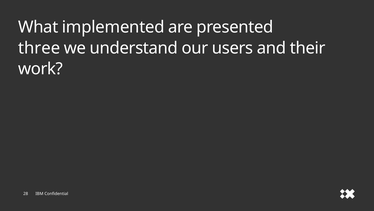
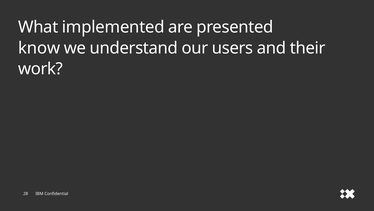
three: three -> know
